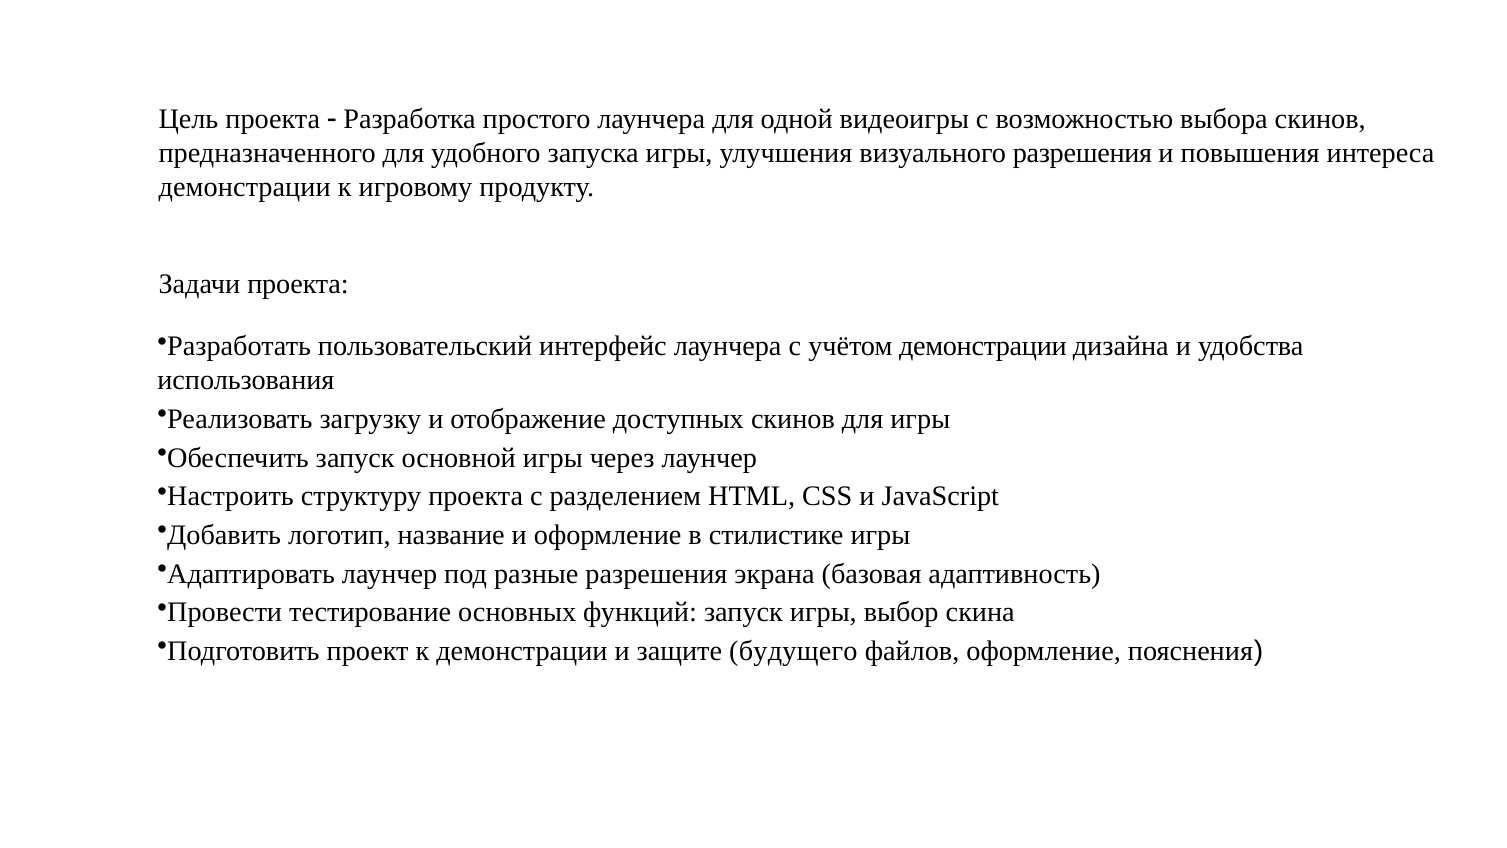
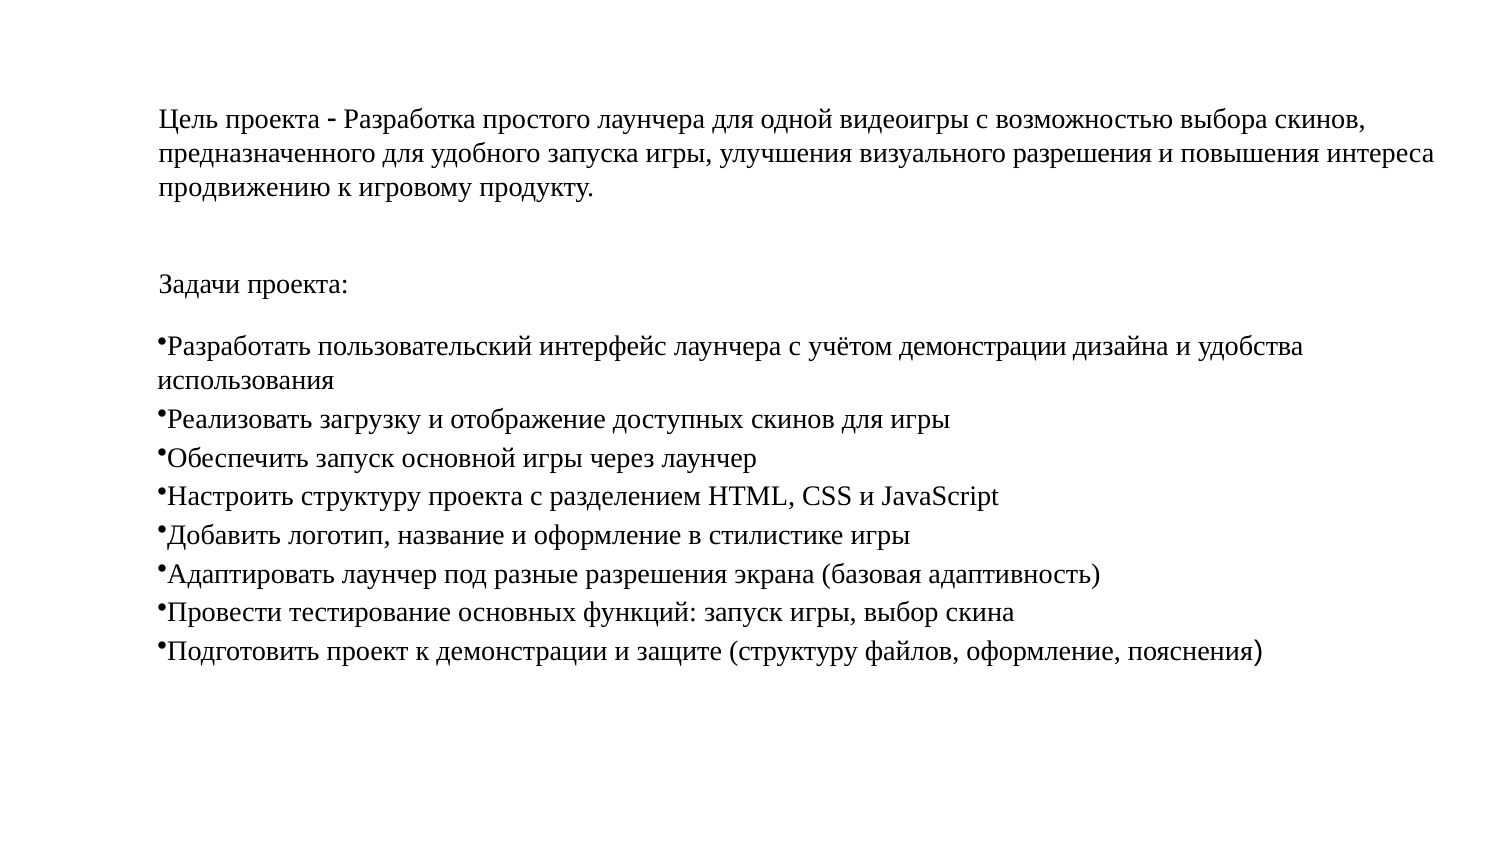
демонстрации at (245, 187): демонстрации -> продвижению
защите будущего: будущего -> структуру
